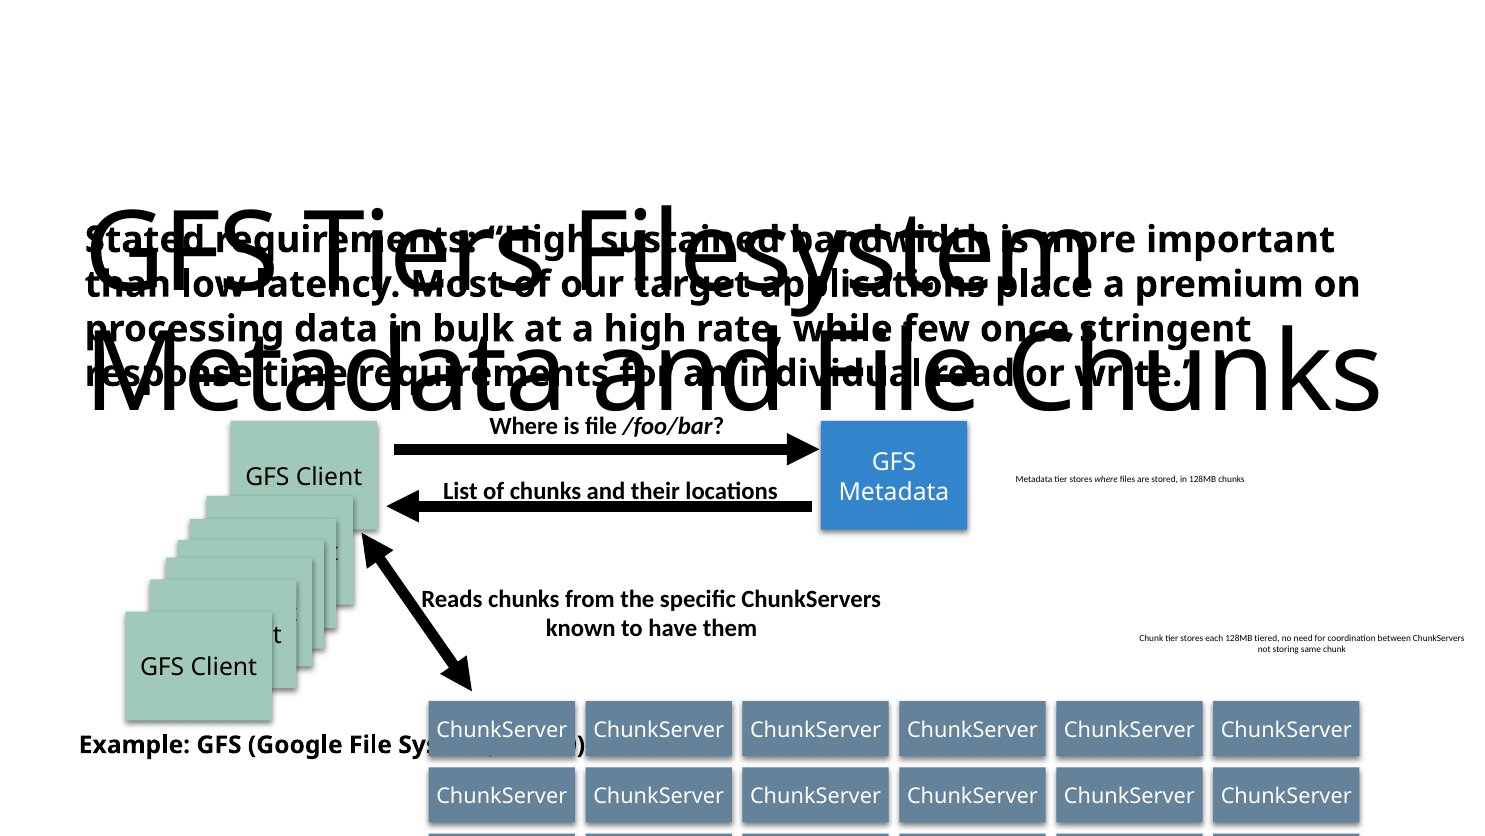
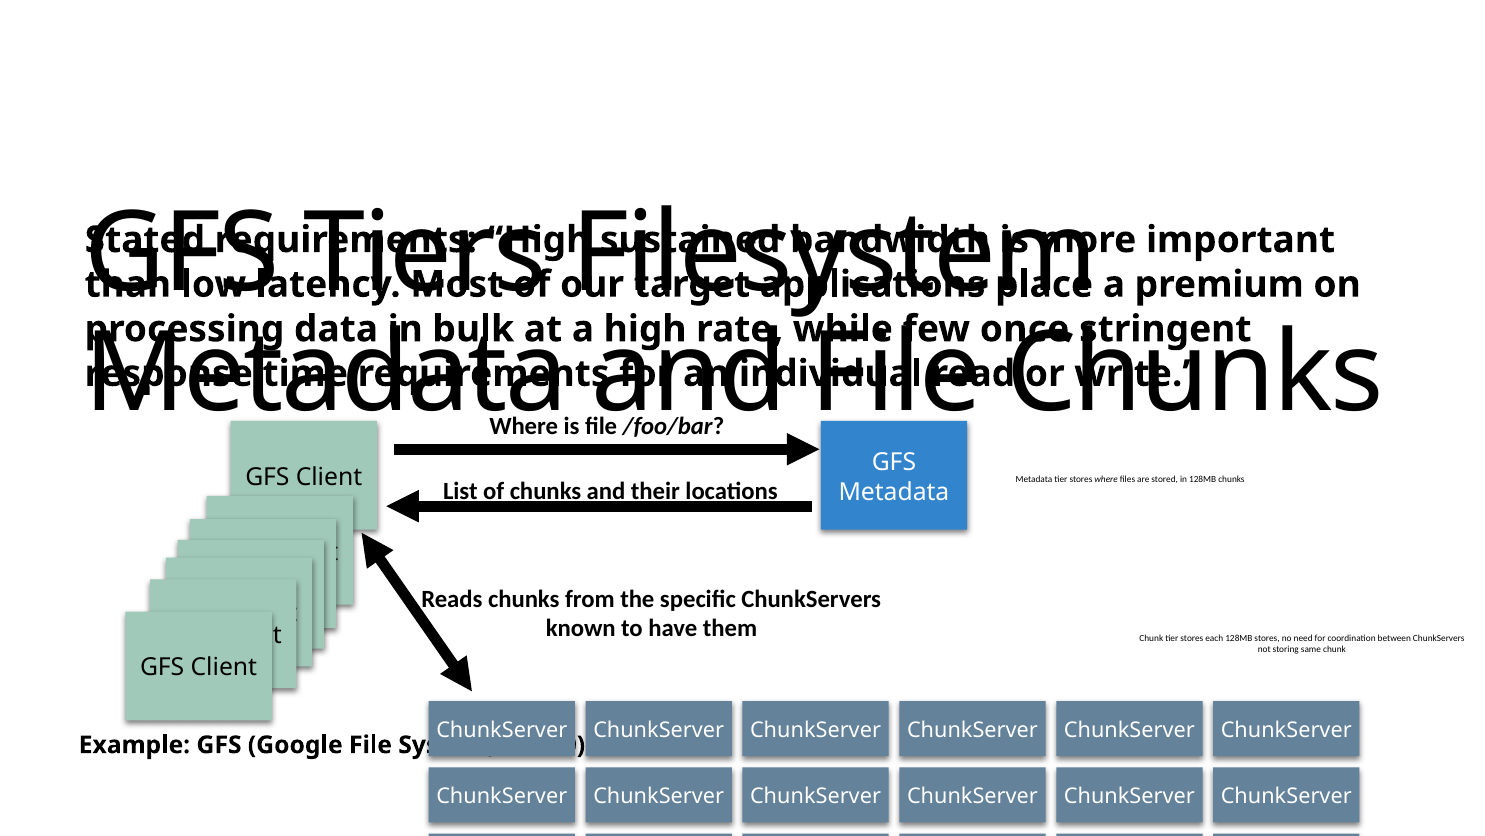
128MB tiered: tiered -> stores
